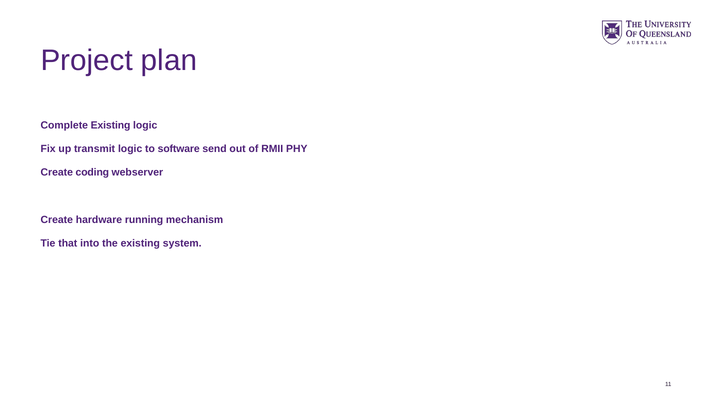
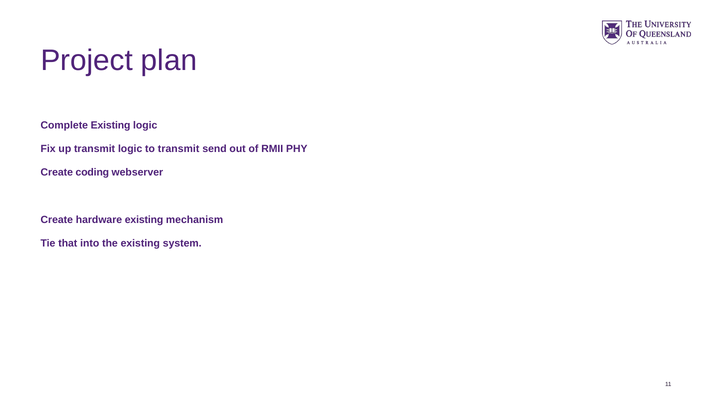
to software: software -> transmit
hardware running: running -> existing
